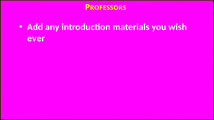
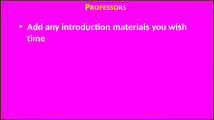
ever: ever -> time
